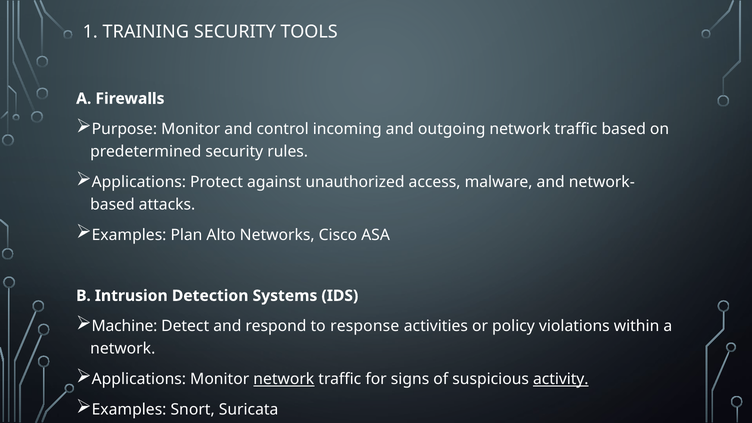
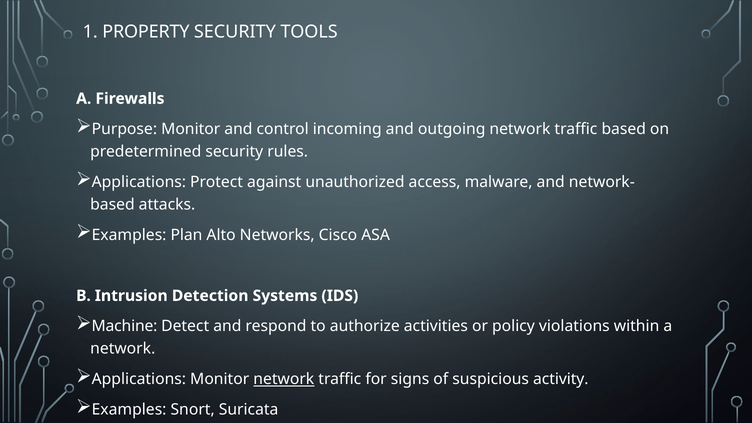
TRAINING: TRAINING -> PROPERTY
response: response -> authorize
activity underline: present -> none
